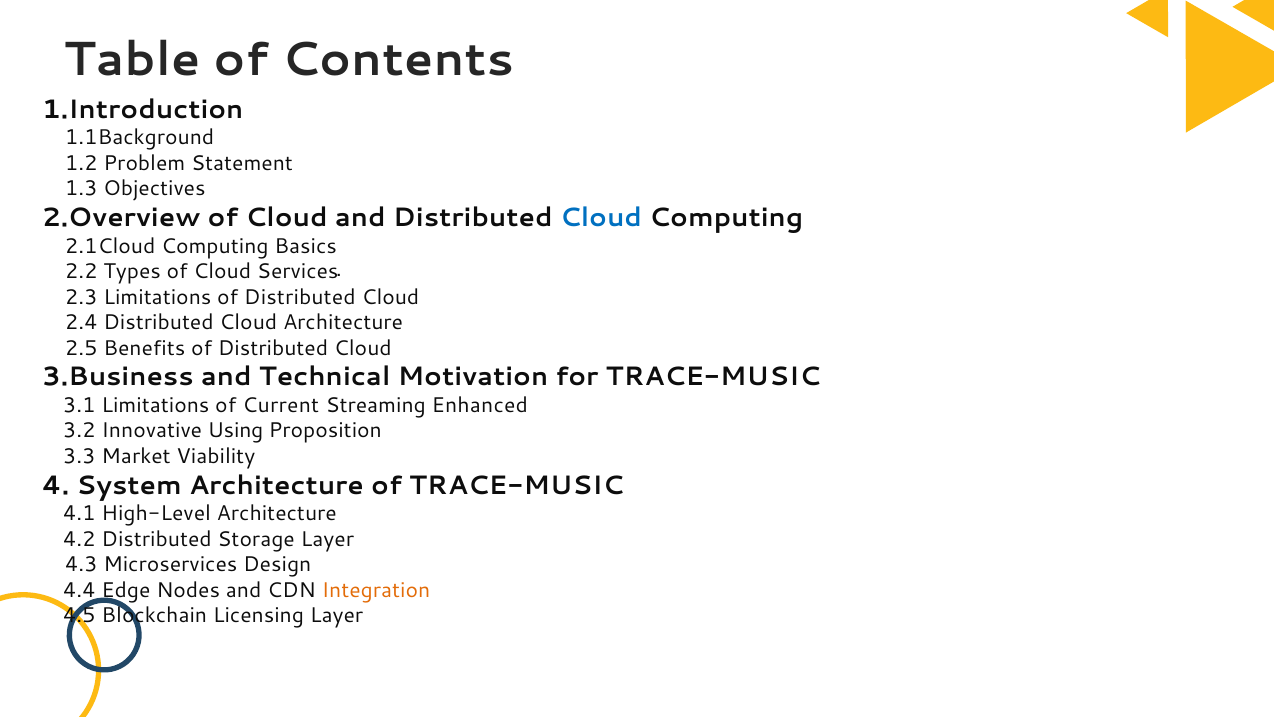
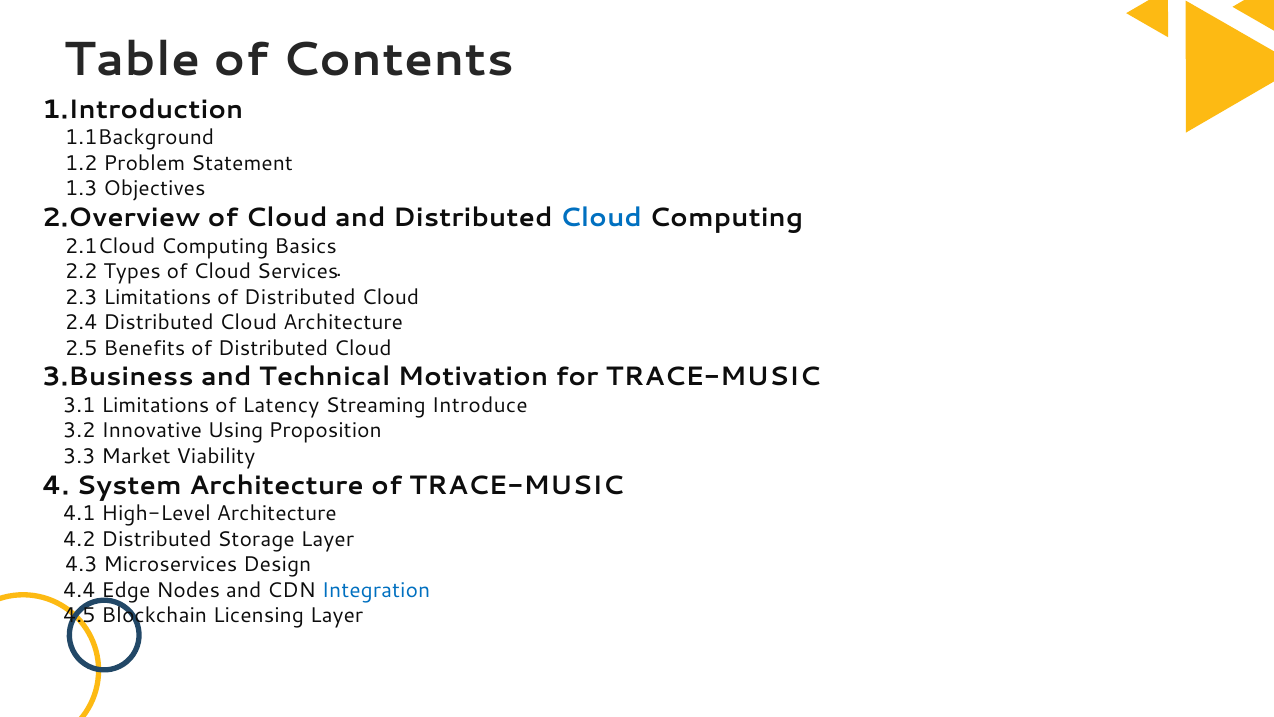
Current: Current -> Latency
Enhanced: Enhanced -> Introduce
Integration colour: orange -> blue
